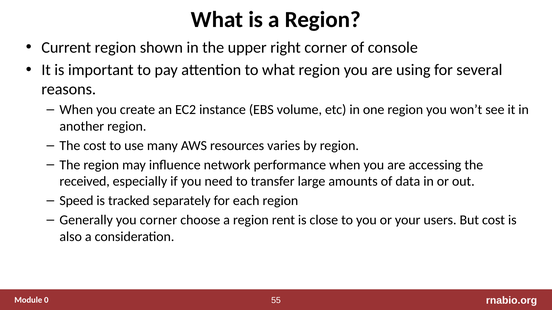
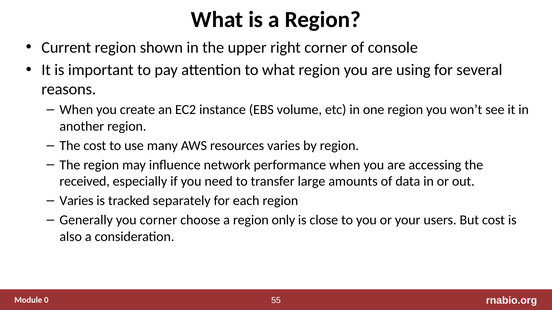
Speed at (76, 201): Speed -> Varies
rent: rent -> only
